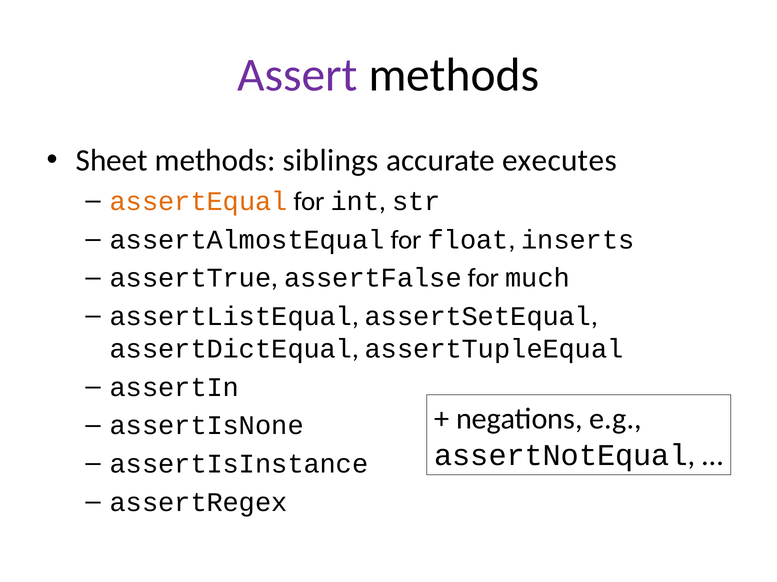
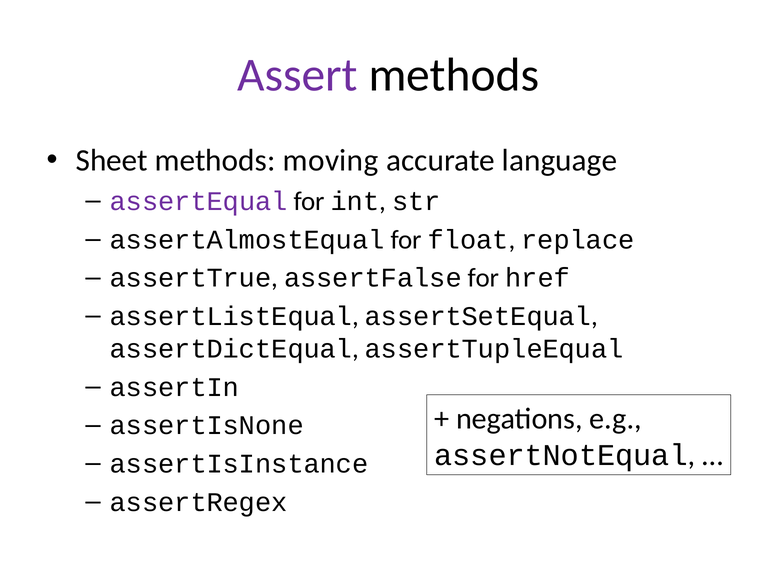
siblings: siblings -> moving
executes: executes -> language
assertEqual colour: orange -> purple
inserts: inserts -> replace
much: much -> href
